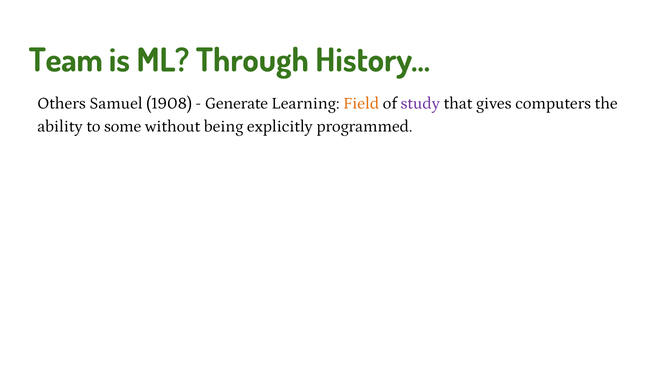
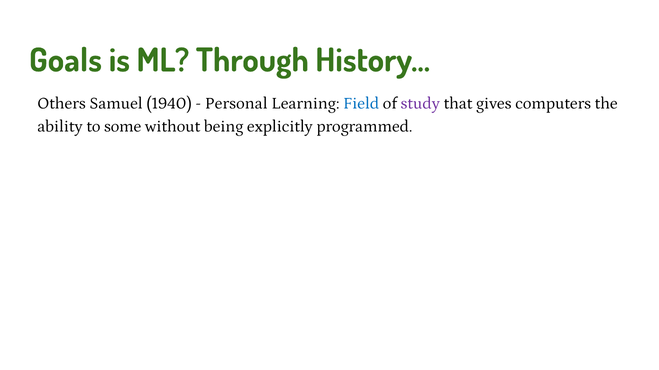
Team: Team -> Goals
1908: 1908 -> 1940
Generate: Generate -> Personal
Field colour: orange -> blue
